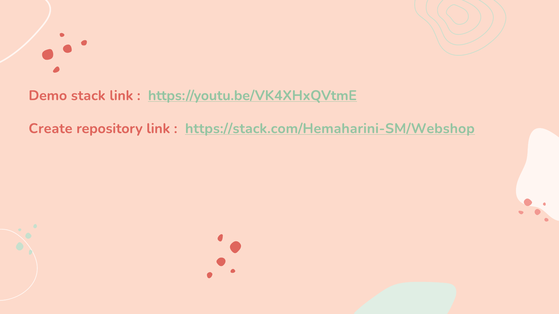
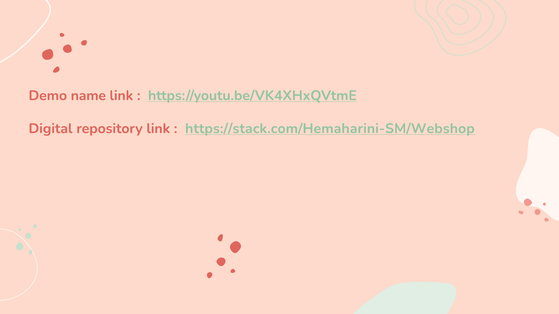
stack: stack -> name
Create: Create -> Digital
